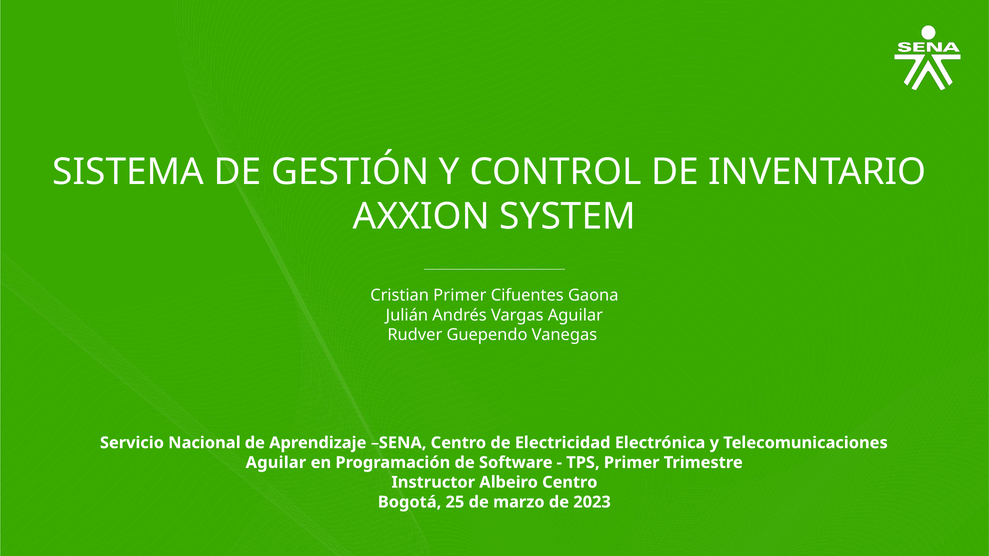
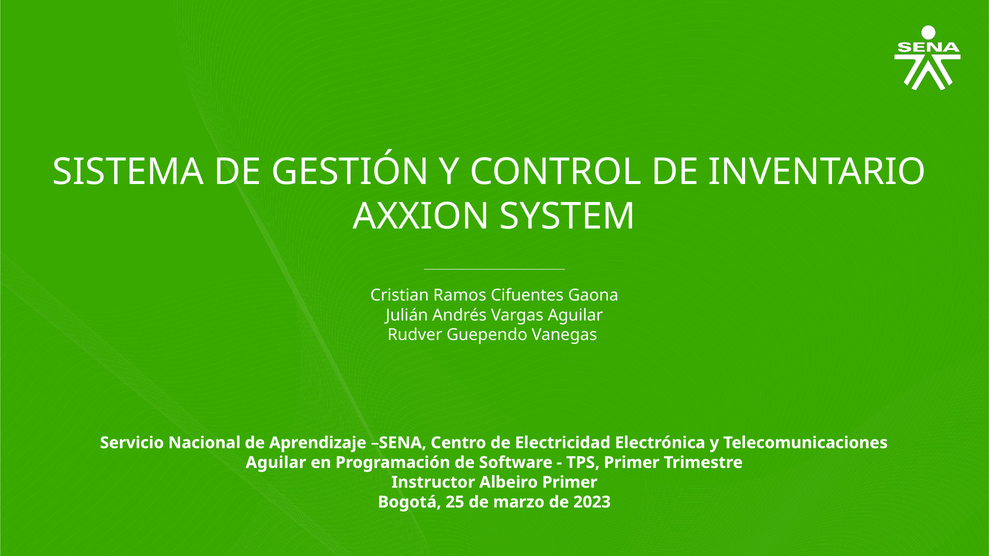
Cristian Primer: Primer -> Ramos
Albeiro Centro: Centro -> Primer
